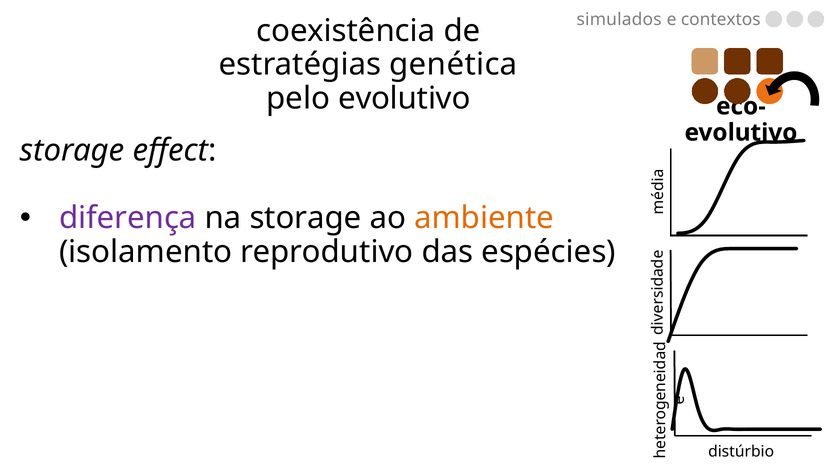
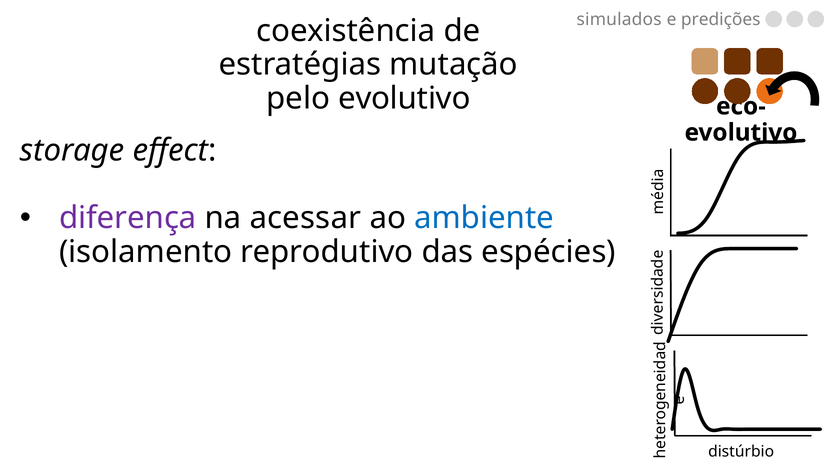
contextos: contextos -> predições
estratégias genética: genética -> mutação
na storage: storage -> acessar
ambiente colour: orange -> blue
